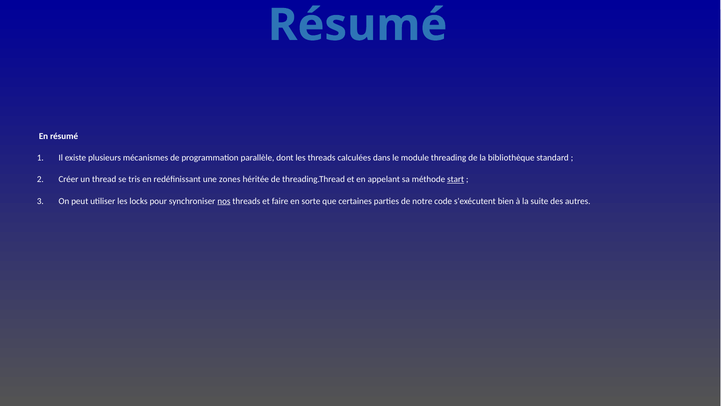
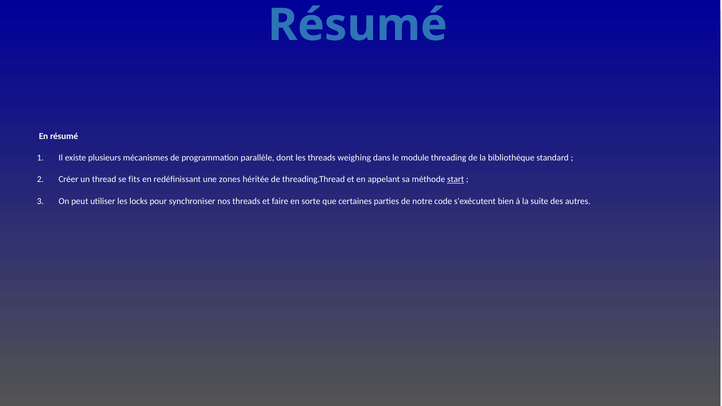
calculées: calculées -> weighing
tris: tris -> fits
nos underline: present -> none
